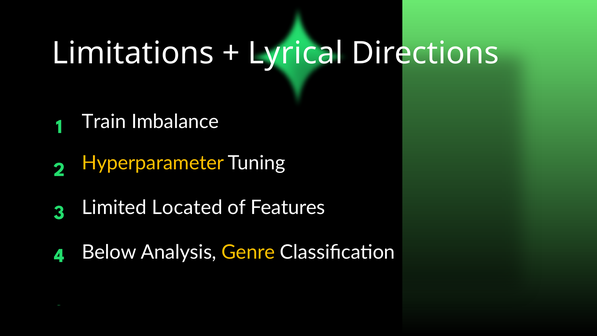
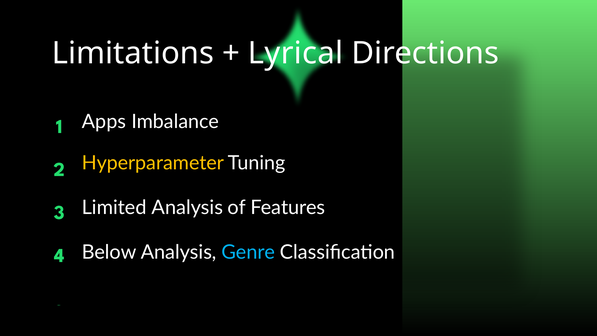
Train: Train -> Apps
Limited Located: Located -> Analysis
Genre colour: yellow -> light blue
